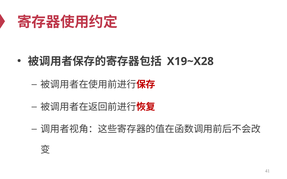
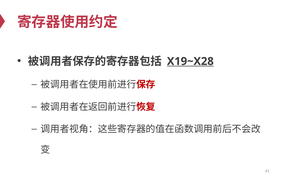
X19~X28 underline: none -> present
